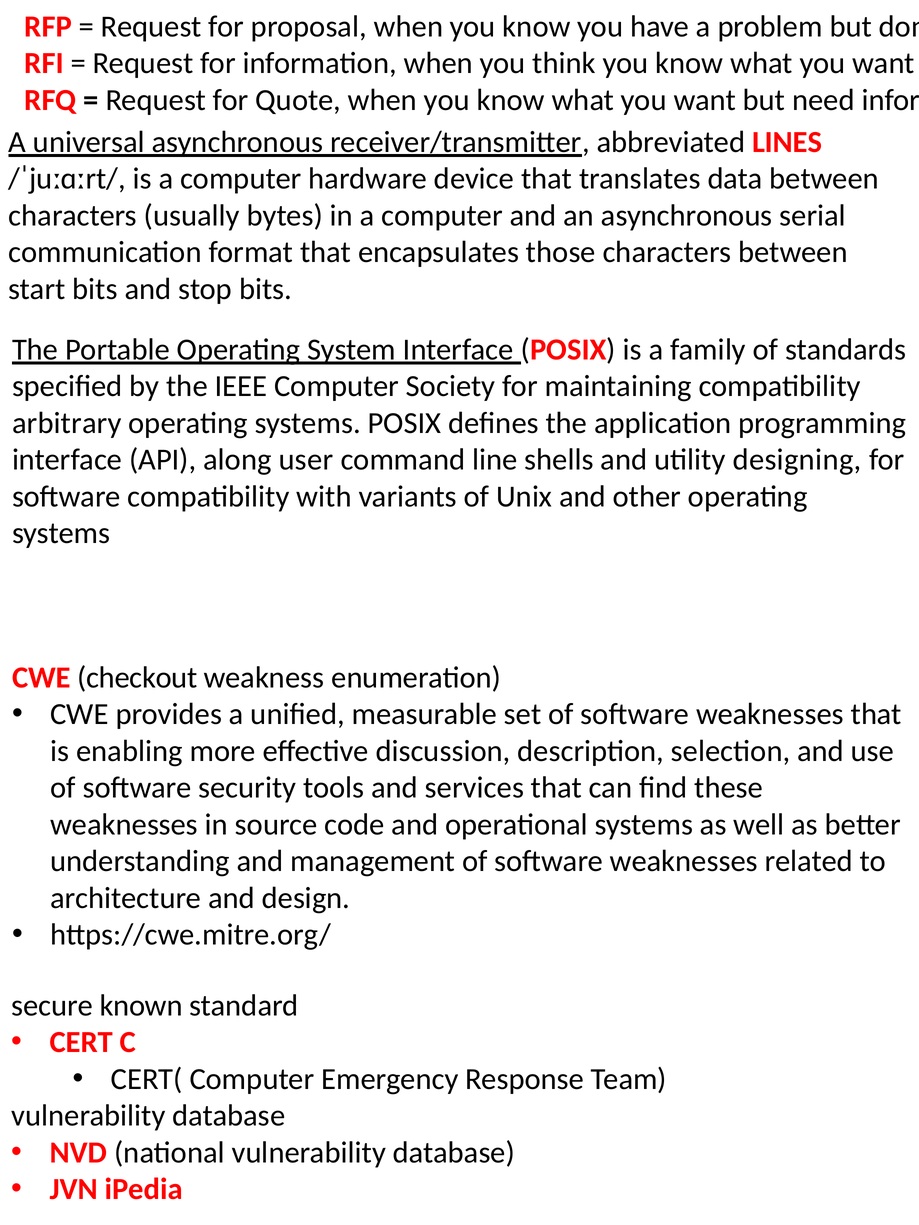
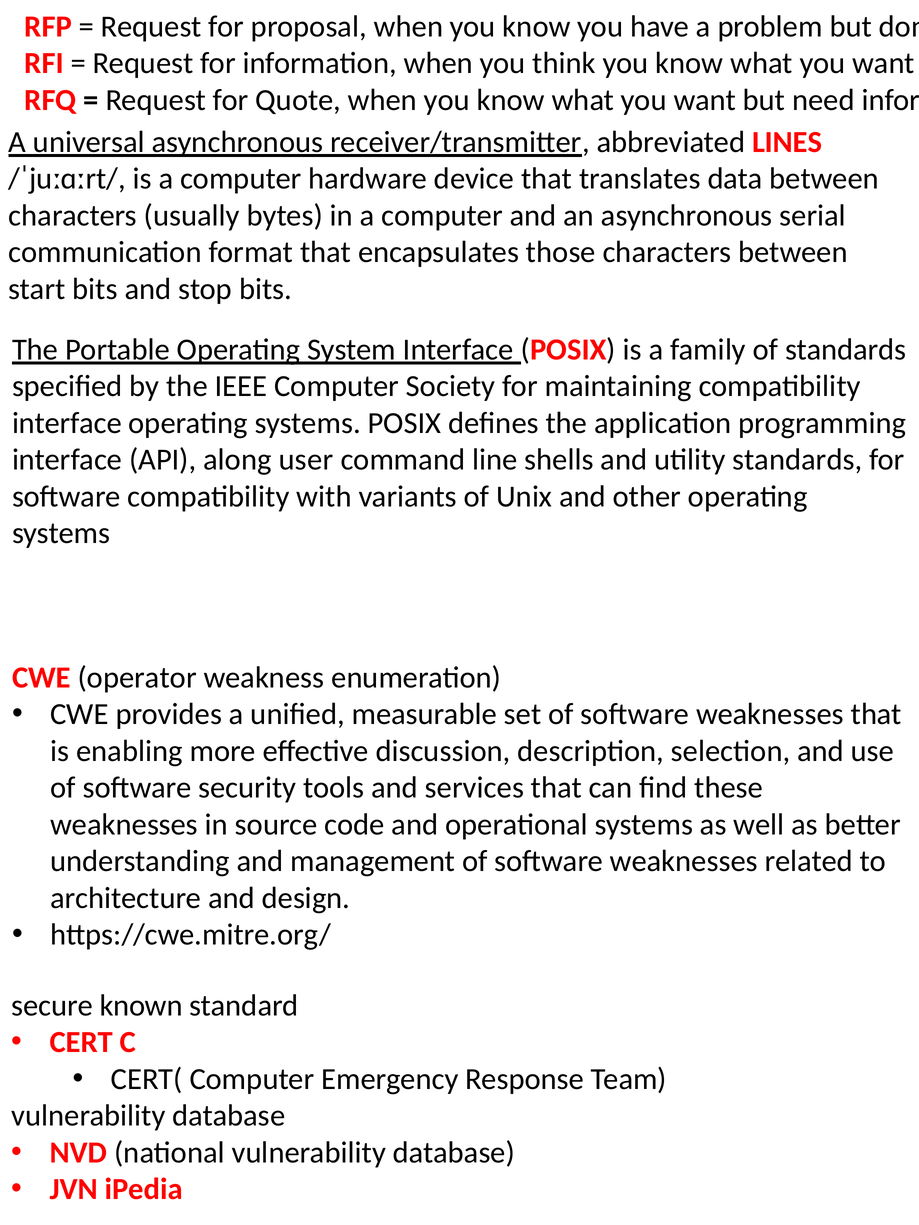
arbitrary at (67, 423): arbitrary -> interface
utility designing: designing -> standards
checkout: checkout -> operator
